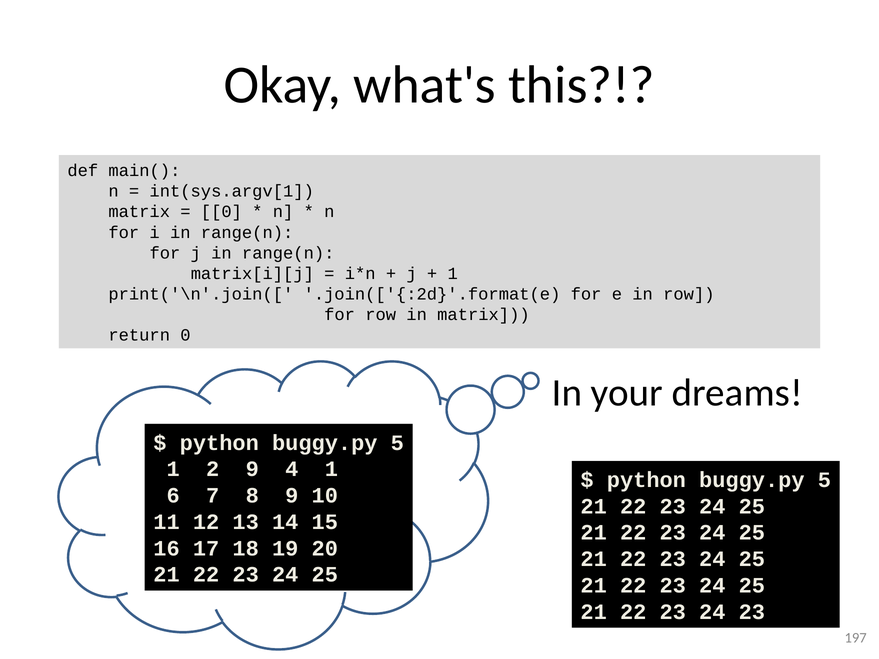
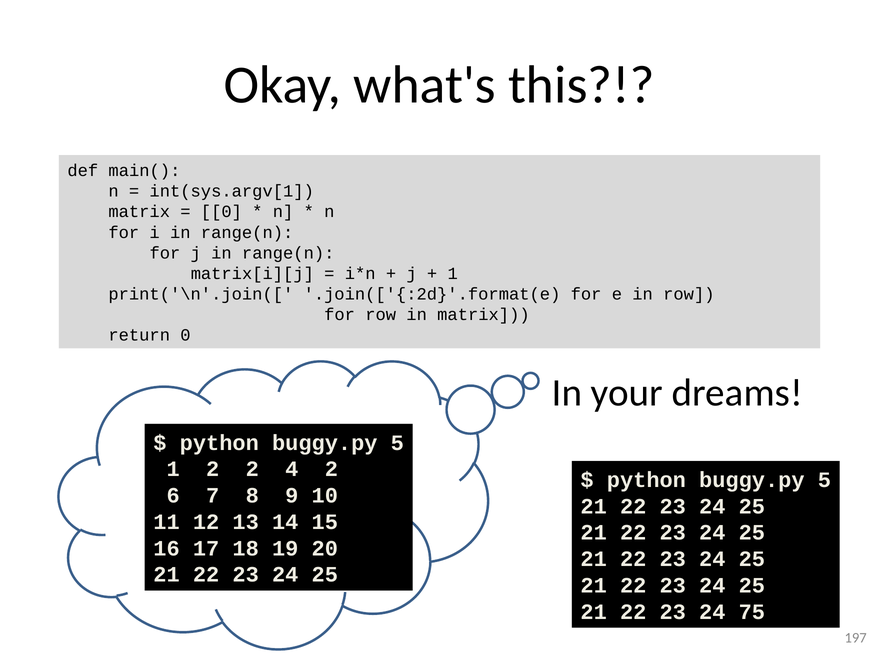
2 9: 9 -> 2
4 1: 1 -> 2
24 23: 23 -> 75
